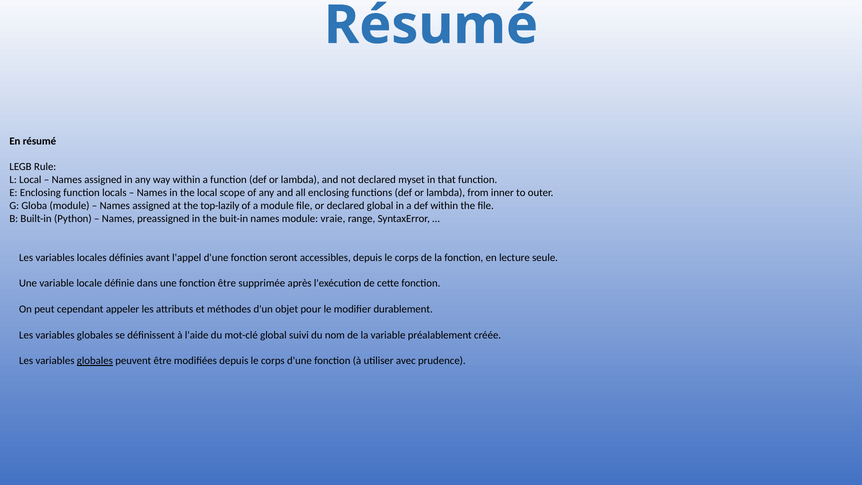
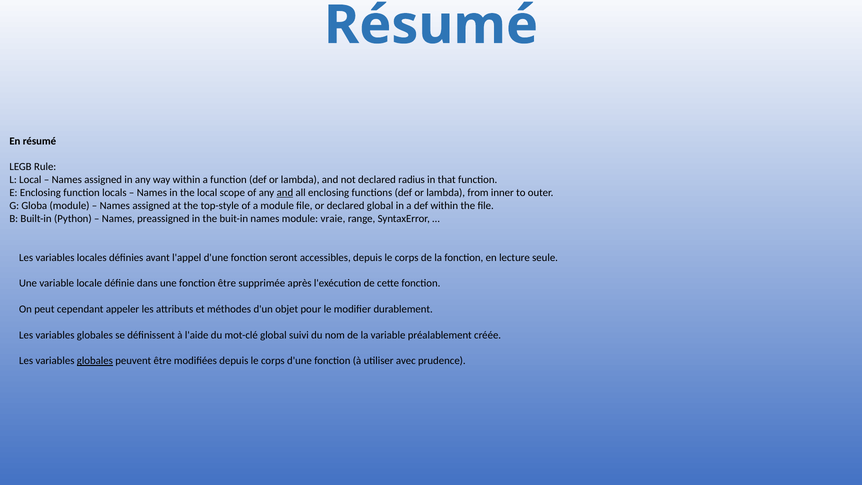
myset: myset -> radius
and at (285, 193) underline: none -> present
top-lazily: top-lazily -> top-style
